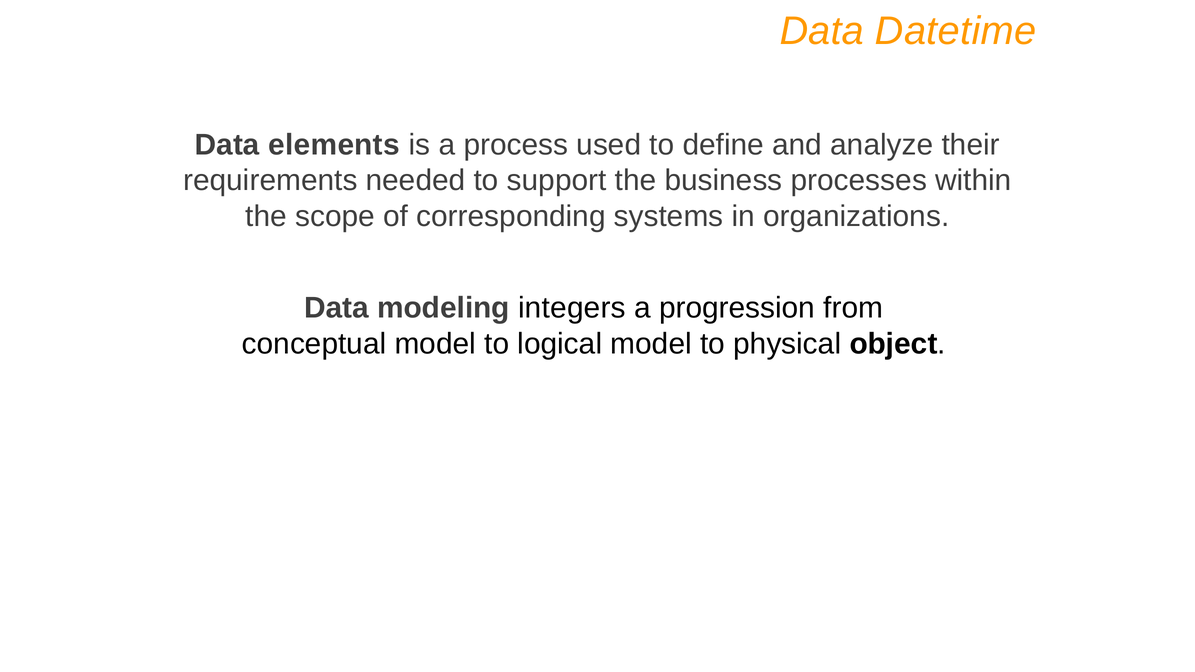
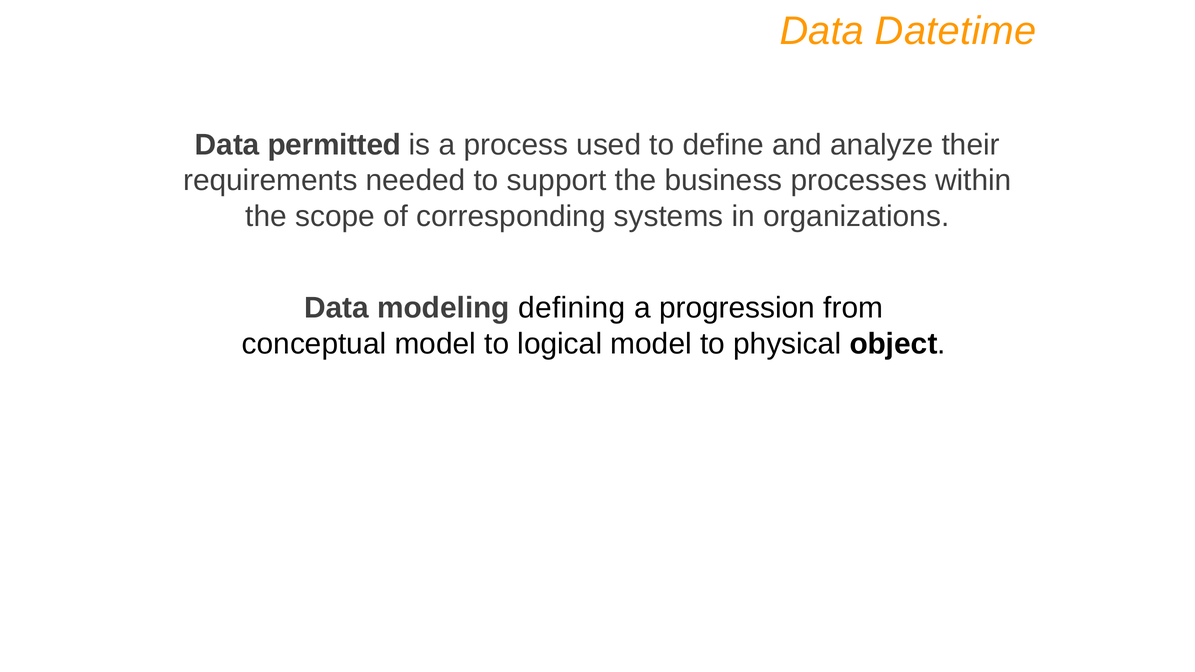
elements: elements -> permitted
integers: integers -> defining
